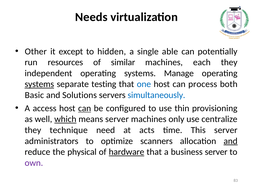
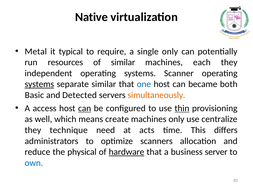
Needs: Needs -> Native
Other: Other -> Metal
except: except -> typical
hidden: hidden -> require
single able: able -> only
Manage: Manage -> Scanner
separate testing: testing -> similar
process: process -> became
Solutions: Solutions -> Detected
simultaneously colour: blue -> orange
thin underline: none -> present
which underline: present -> none
means server: server -> create
This server: server -> differs
and at (231, 142) underline: present -> none
own colour: purple -> blue
